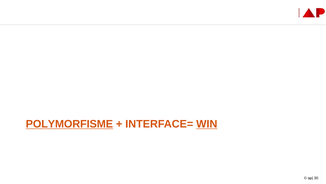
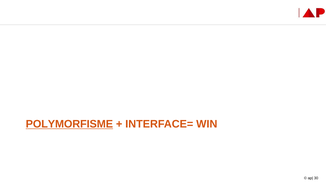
WIN underline: present -> none
